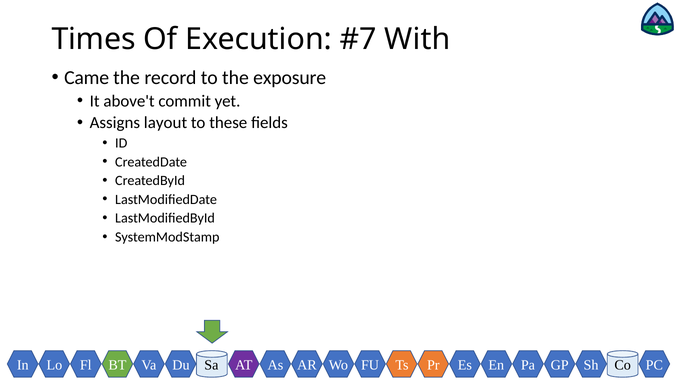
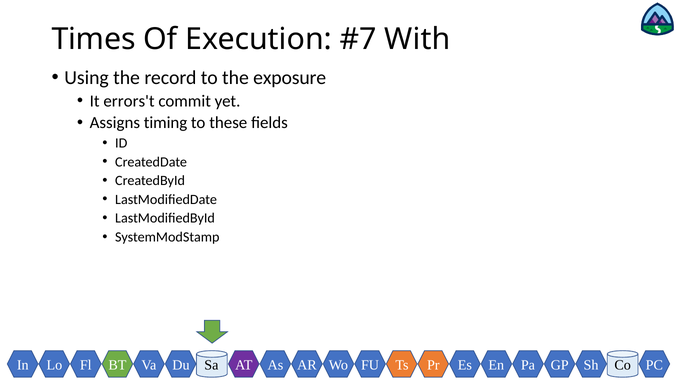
Came: Came -> Using
above't: above't -> errors't
layout: layout -> timing
